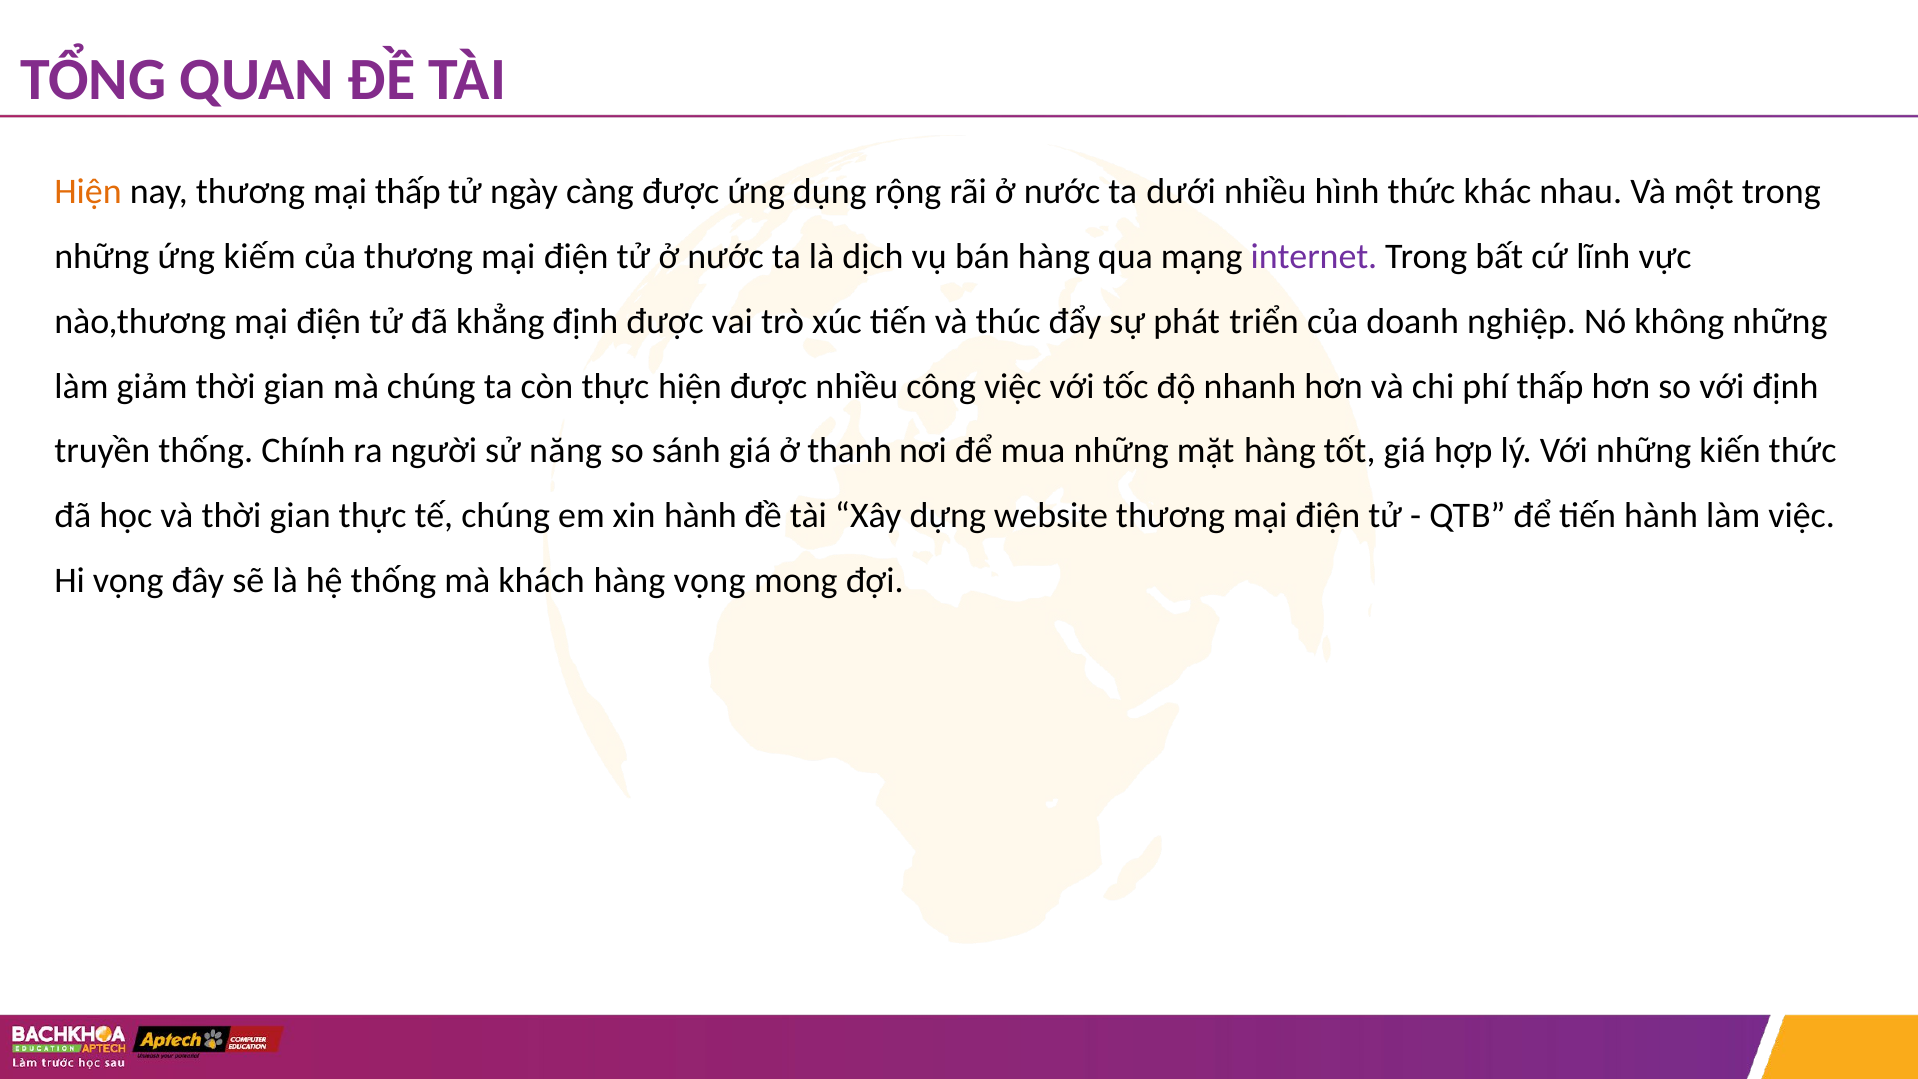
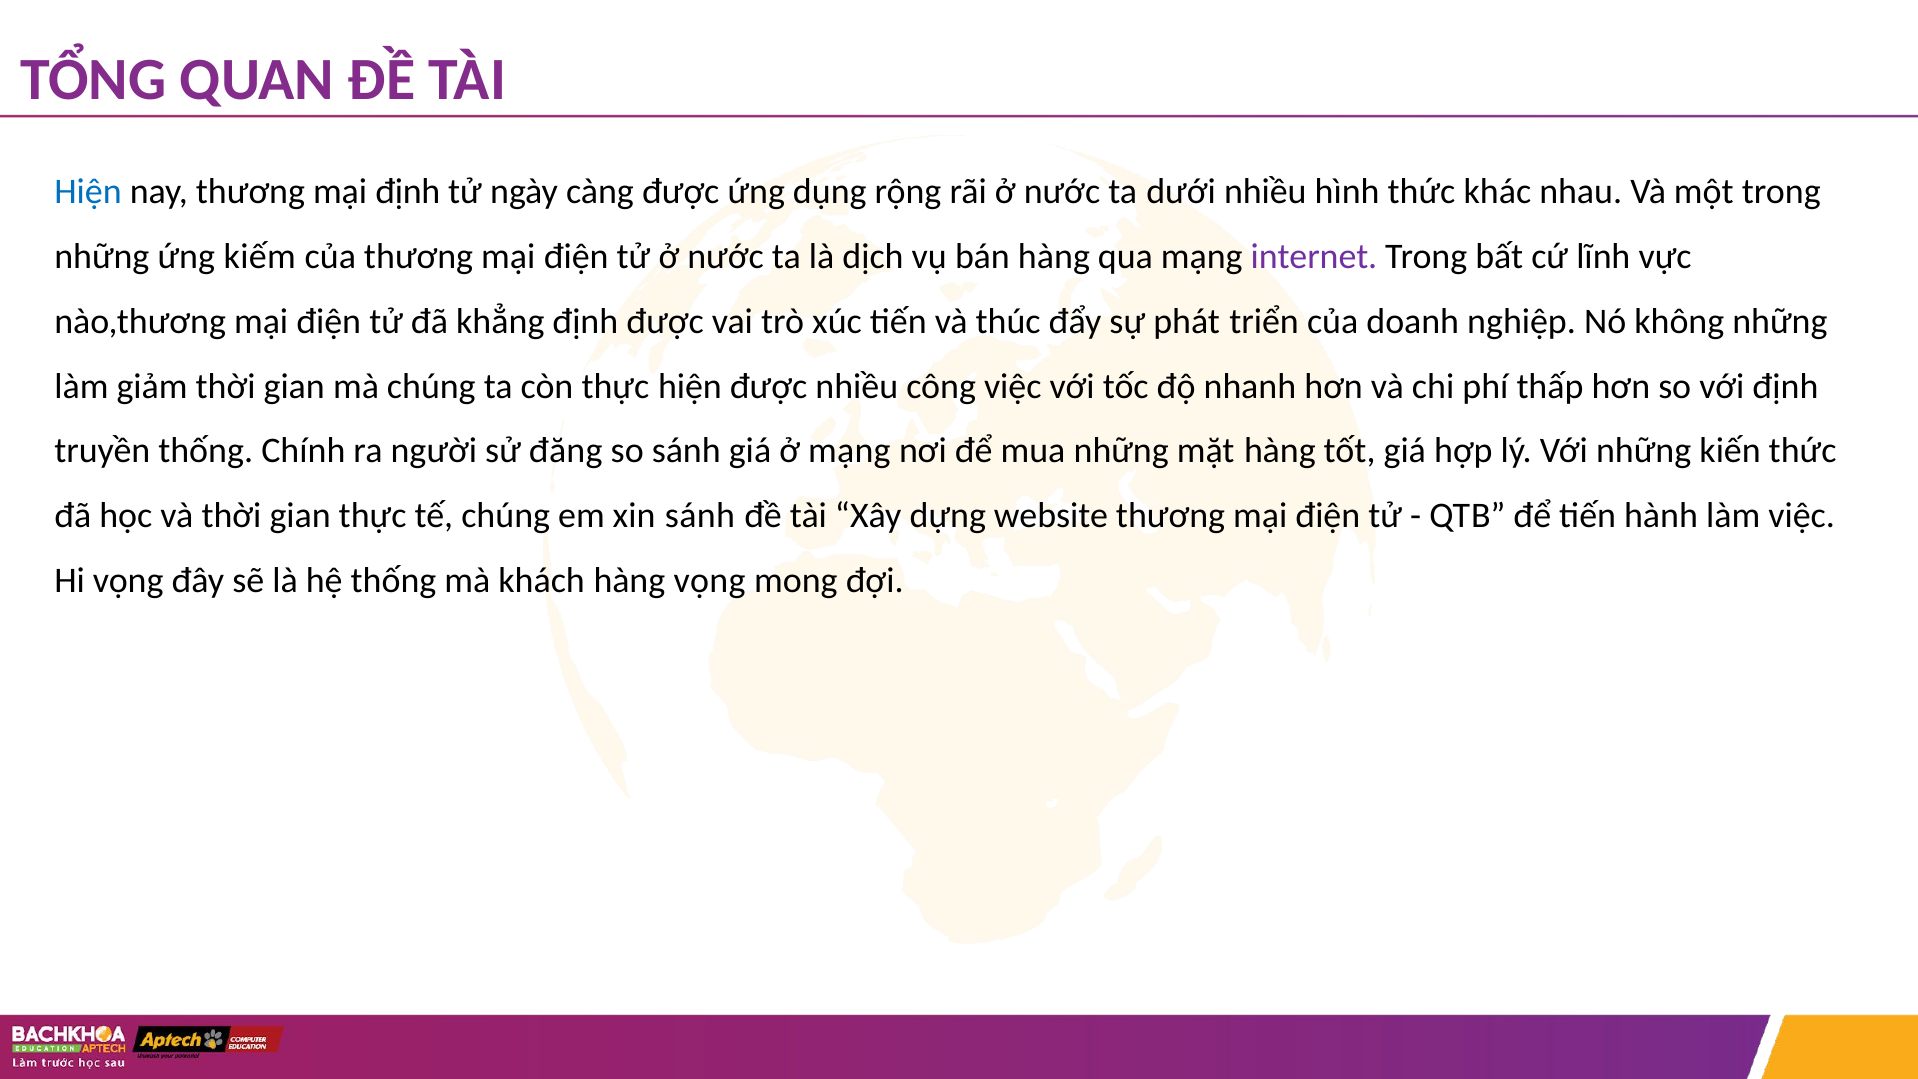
Hiện at (88, 192) colour: orange -> blue
mại thấp: thấp -> định
năng: năng -> đăng
ở thanh: thanh -> mạng
xin hành: hành -> sánh
